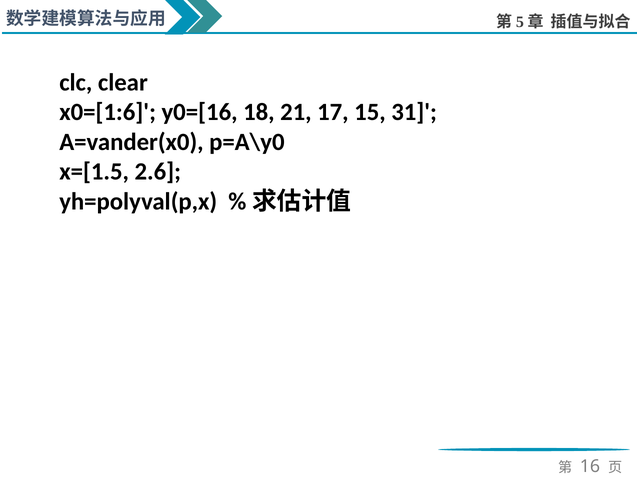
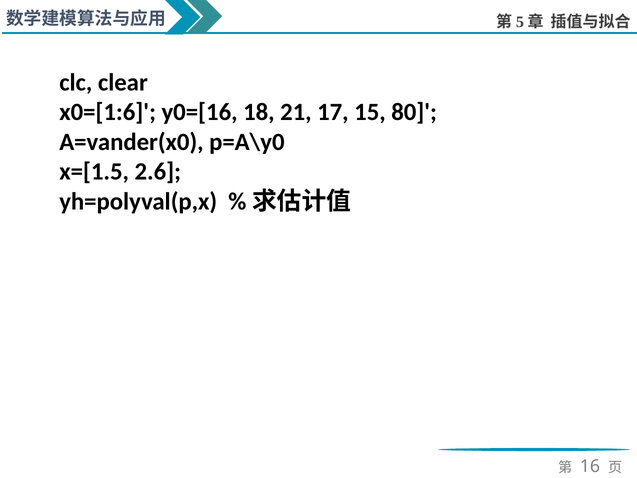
31: 31 -> 80
